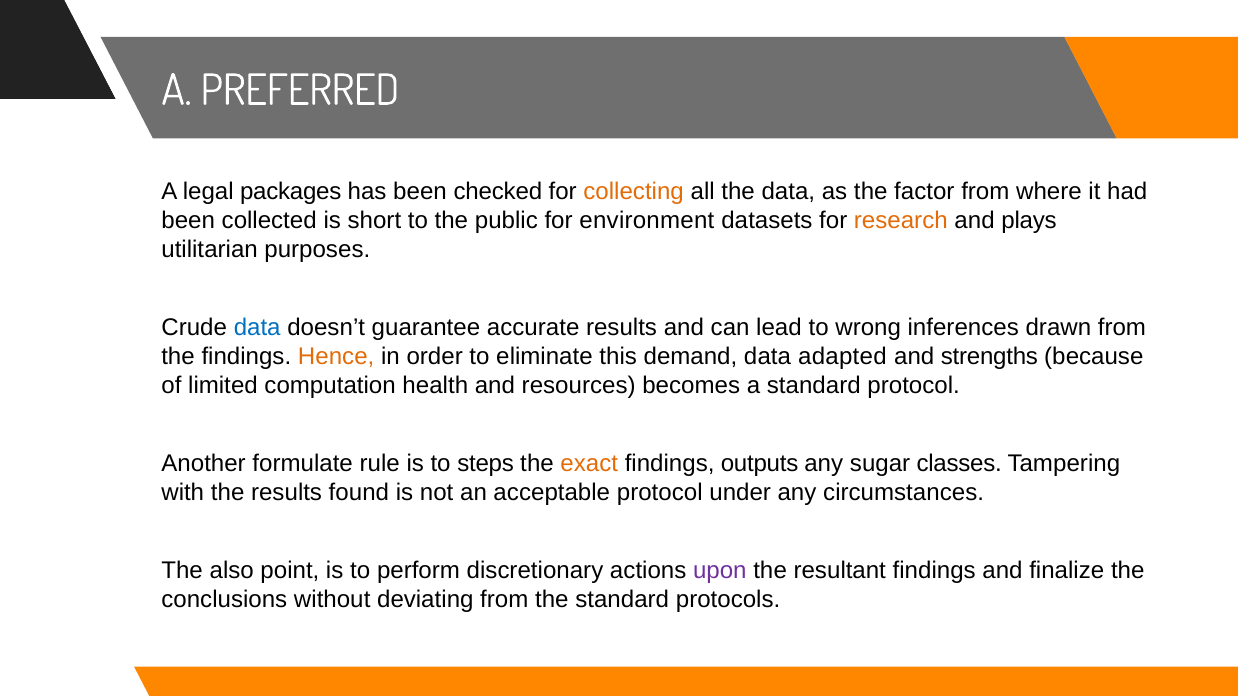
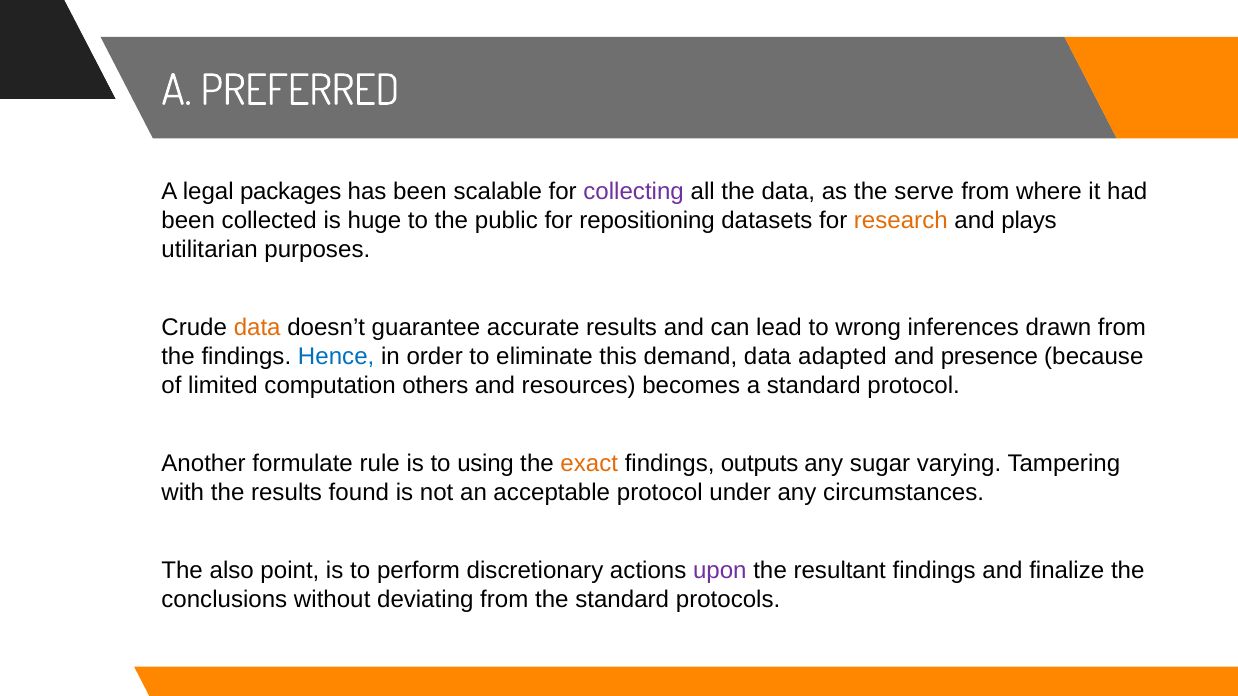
checked: checked -> scalable
collecting colour: orange -> purple
factor: factor -> serve
short: short -> huge
environment: environment -> repositioning
data at (257, 328) colour: blue -> orange
Hence colour: orange -> blue
strengths: strengths -> presence
health: health -> others
steps: steps -> using
classes: classes -> varying
